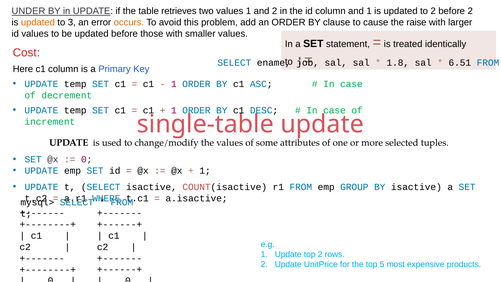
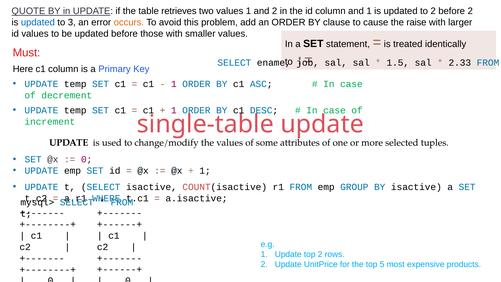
UNDER: UNDER -> QUOTE
updated at (38, 22) colour: orange -> blue
Cost: Cost -> Must
1.8: 1.8 -> 1.5
6.51: 6.51 -> 2.33
